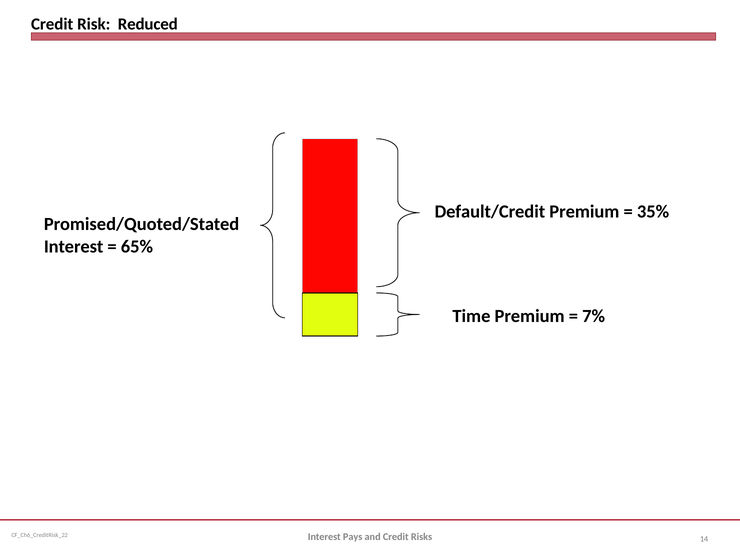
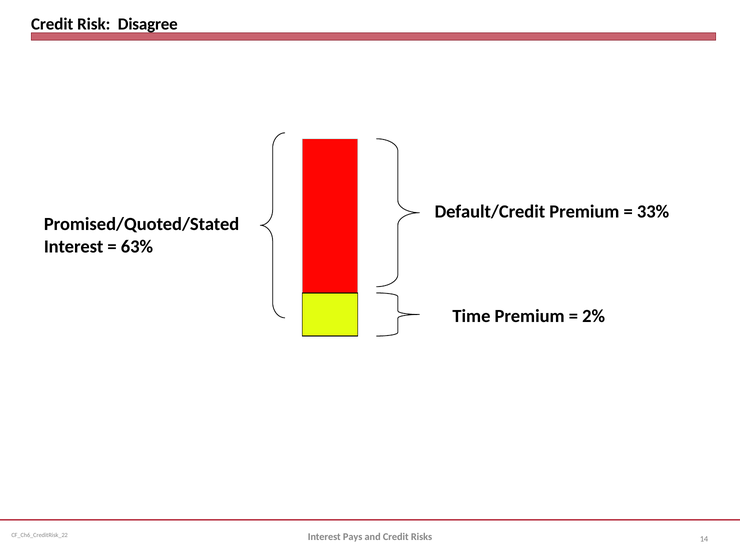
Reduced: Reduced -> Disagree
35%: 35% -> 33%
65%: 65% -> 63%
7%: 7% -> 2%
